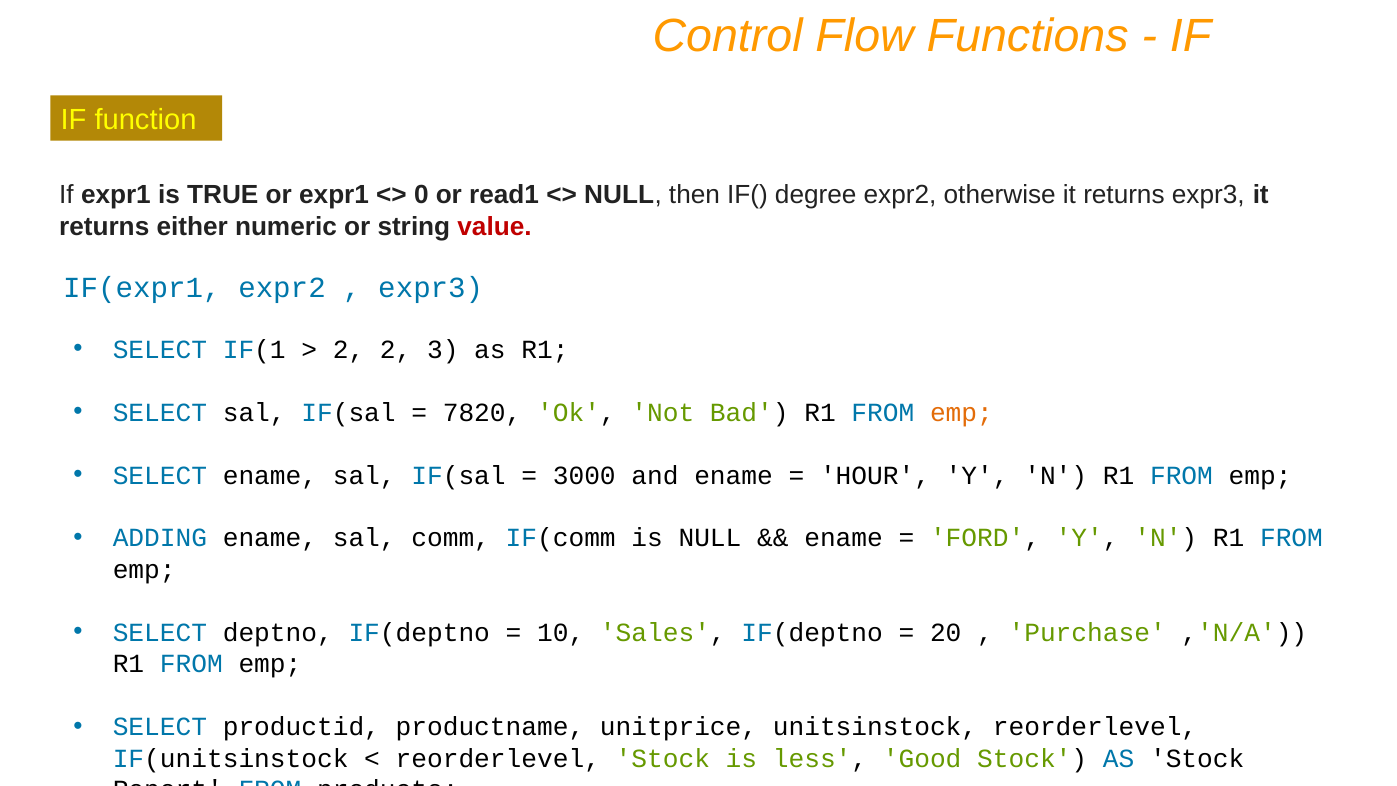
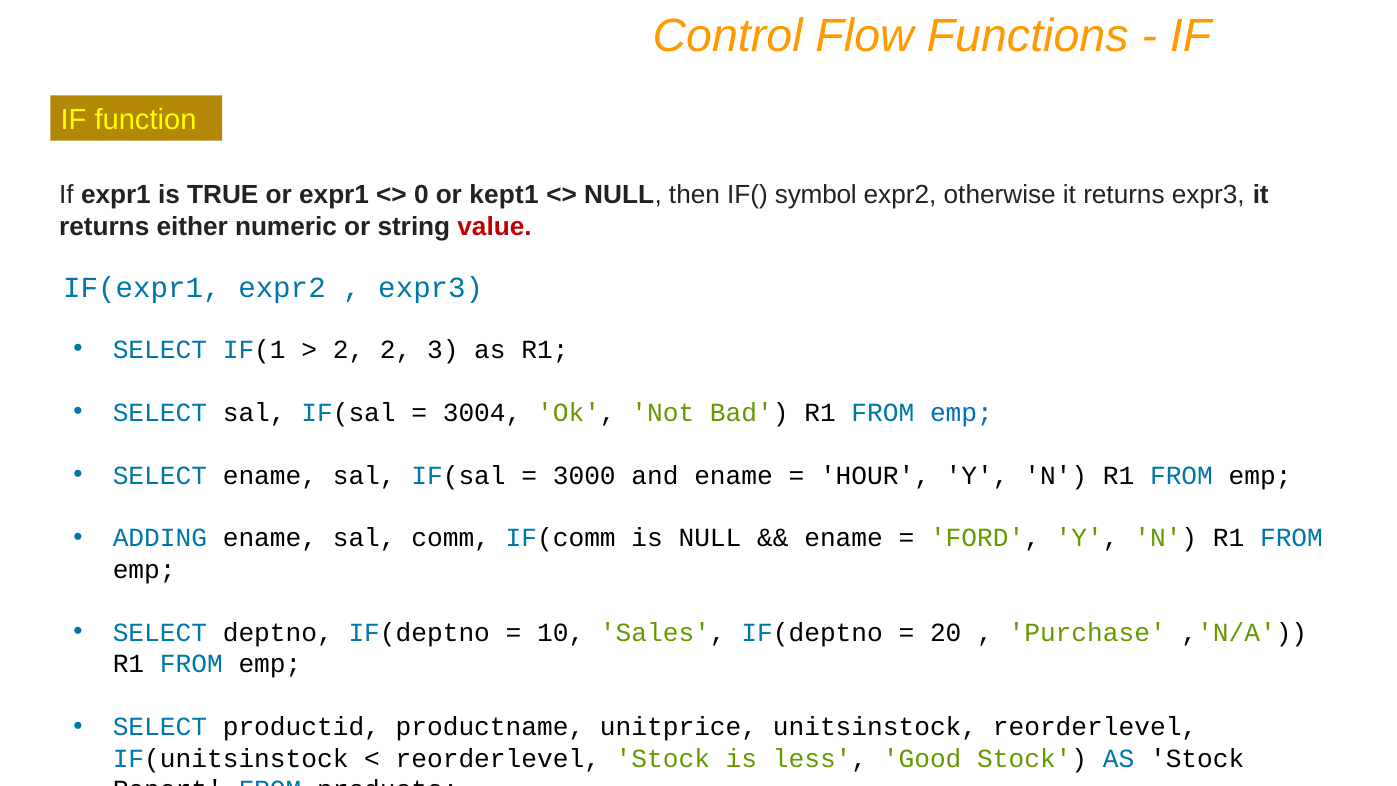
read1: read1 -> kept1
degree: degree -> symbol
7820: 7820 -> 3004
emp at (961, 412) colour: orange -> blue
